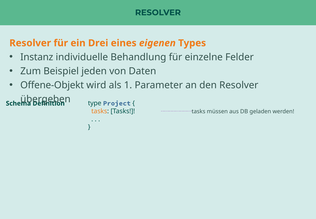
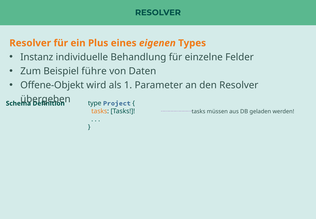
Drei: Drei -> Plus
jeden: jeden -> führe
